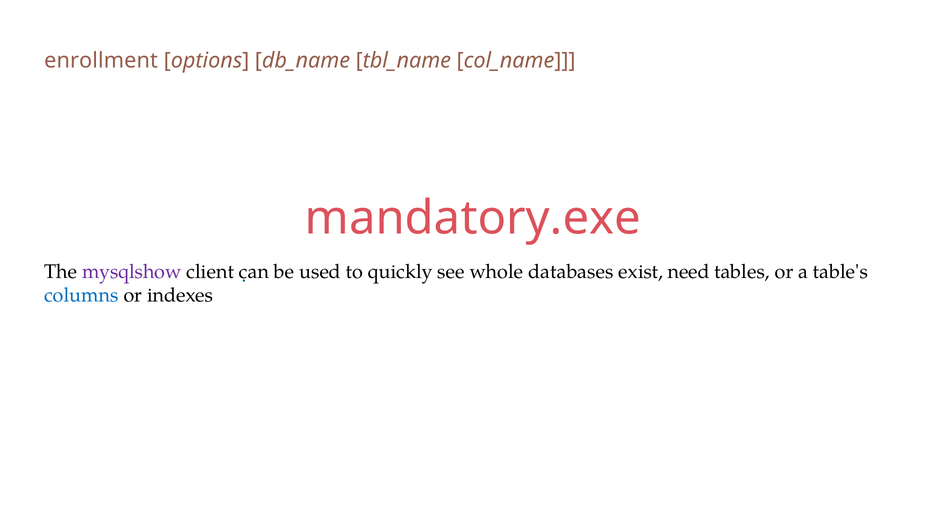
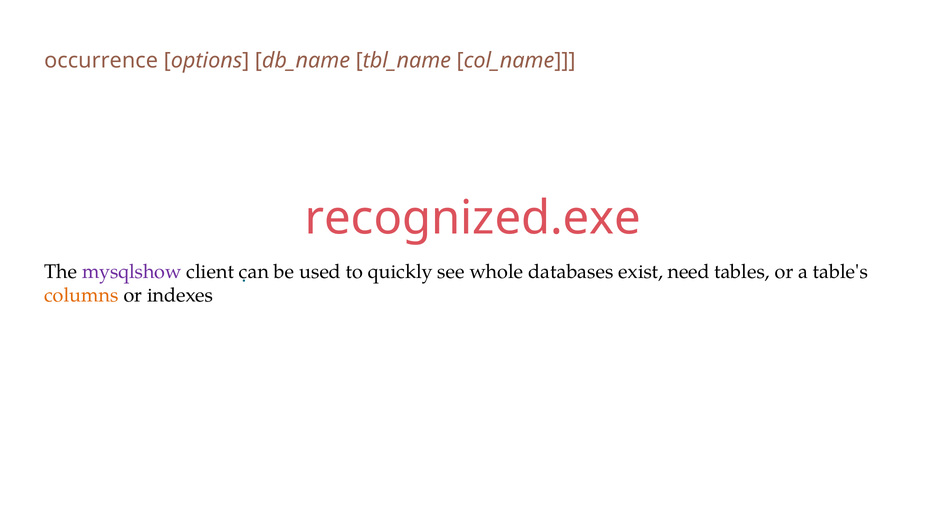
enrollment: enrollment -> occurrence
mandatory.exe: mandatory.exe -> recognized.exe
columns colour: blue -> orange
